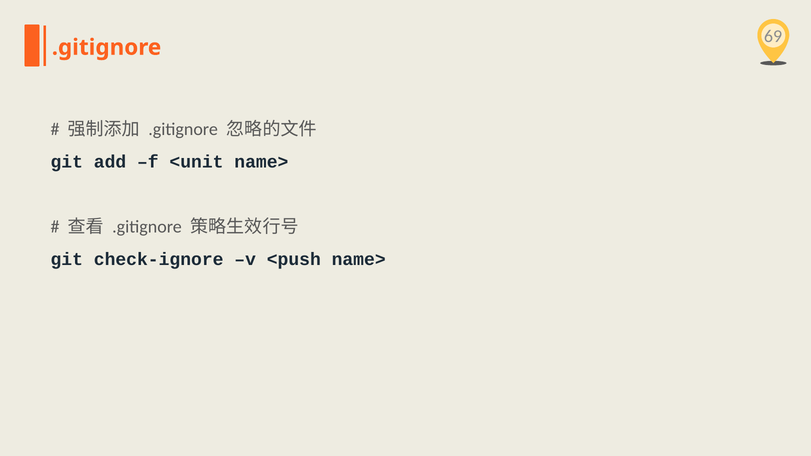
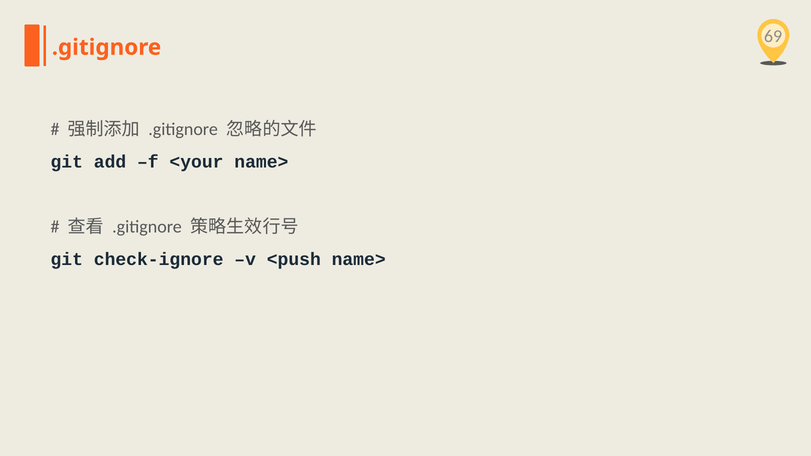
<unit: <unit -> <your
